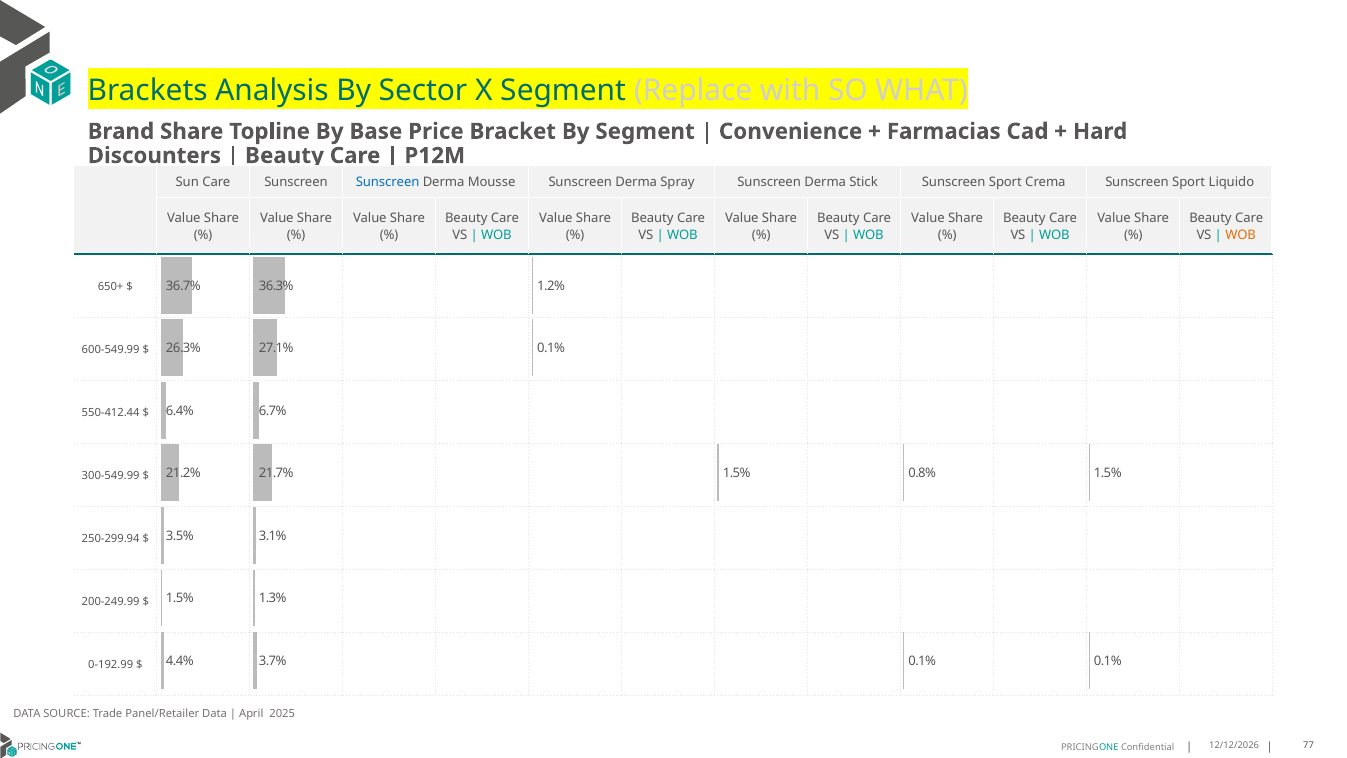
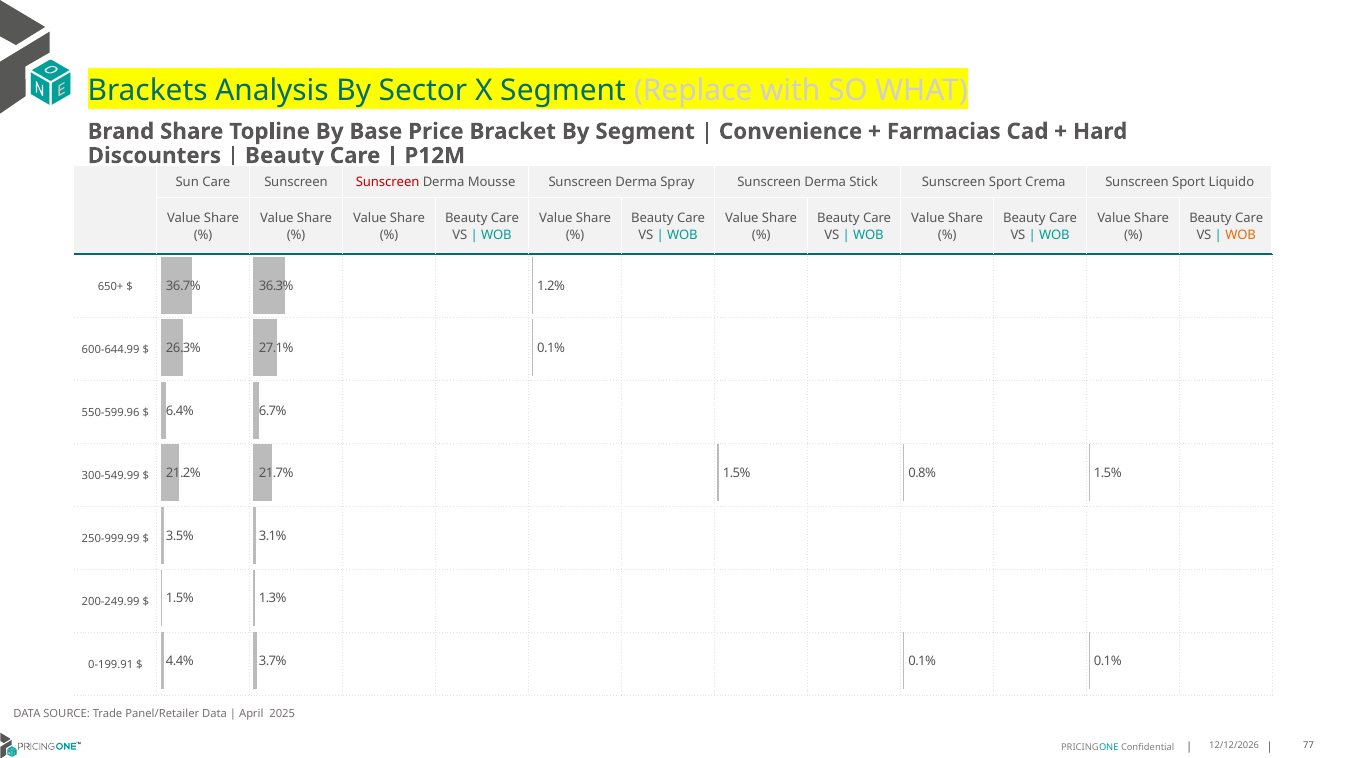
Sunscreen at (388, 182) colour: blue -> red
600-549.99: 600-549.99 -> 600-644.99
550-412.44: 550-412.44 -> 550-599.96
250-299.94: 250-299.94 -> 250-999.99
0-192.99: 0-192.99 -> 0-199.91
